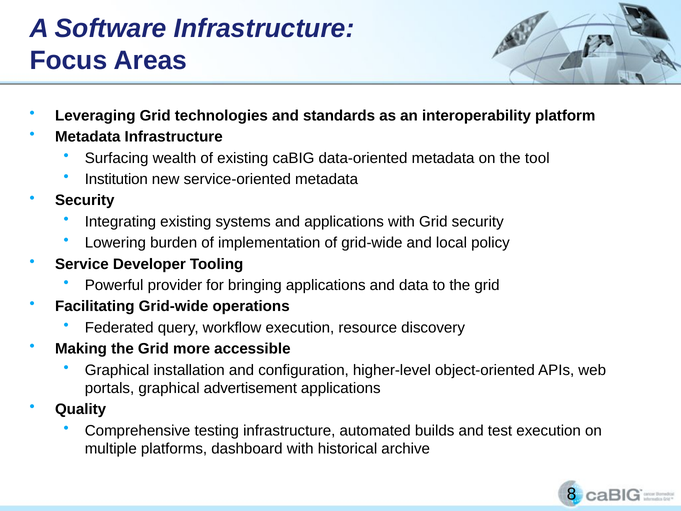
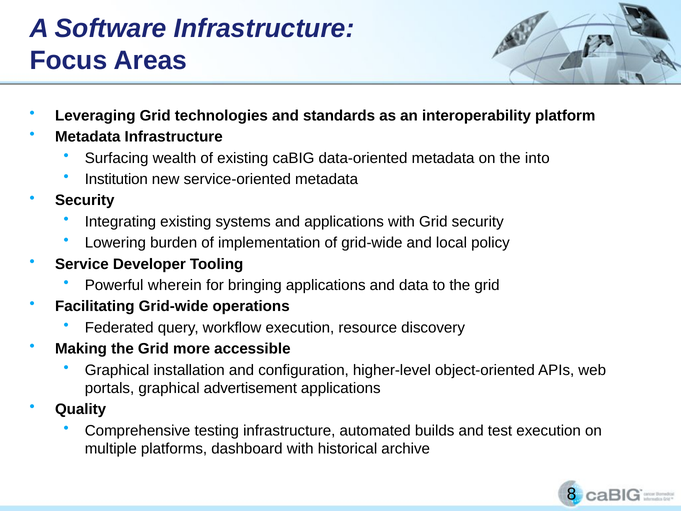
tool: tool -> into
provider: provider -> wherein
